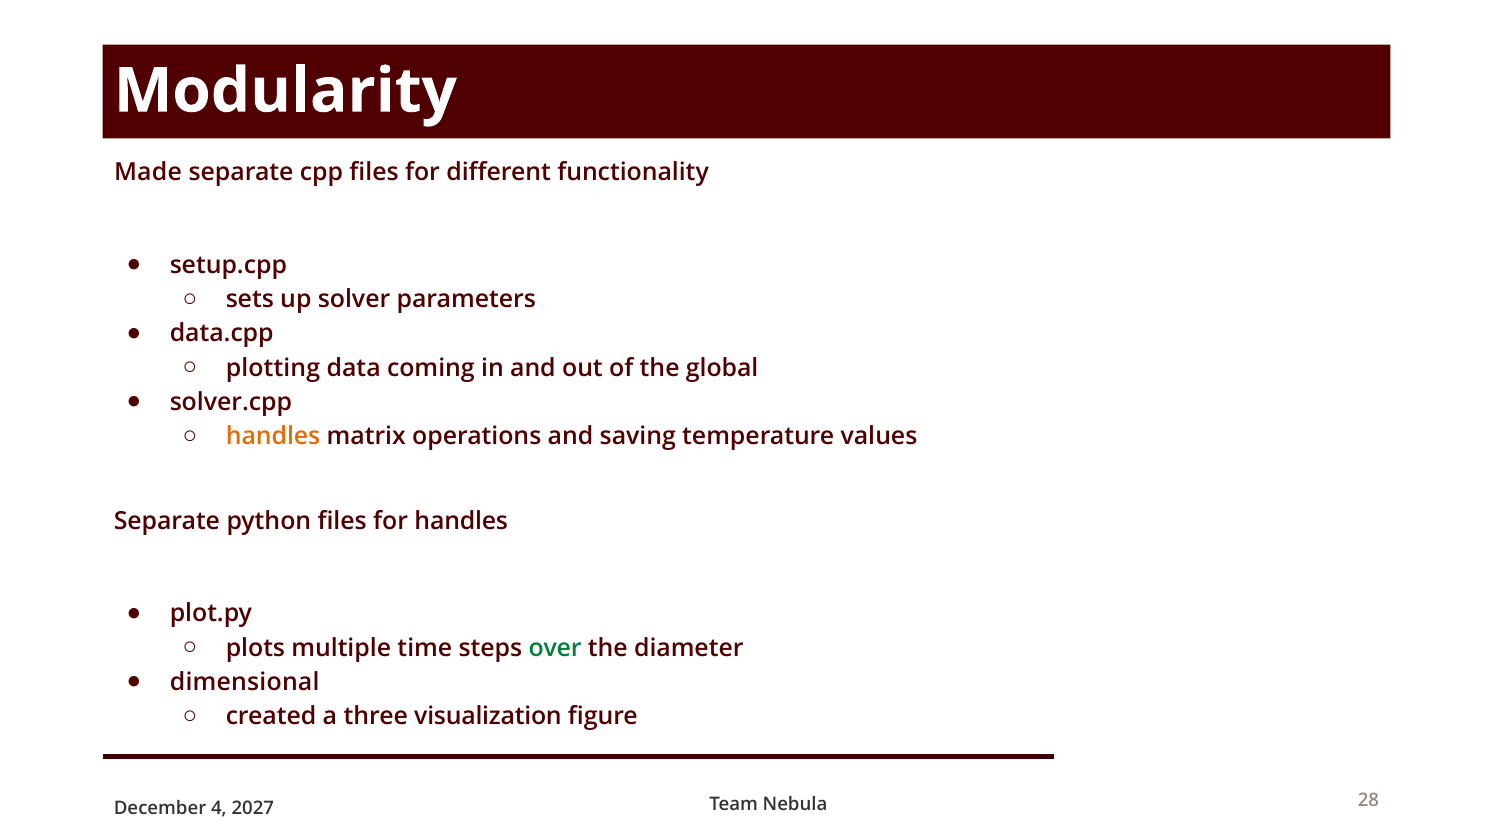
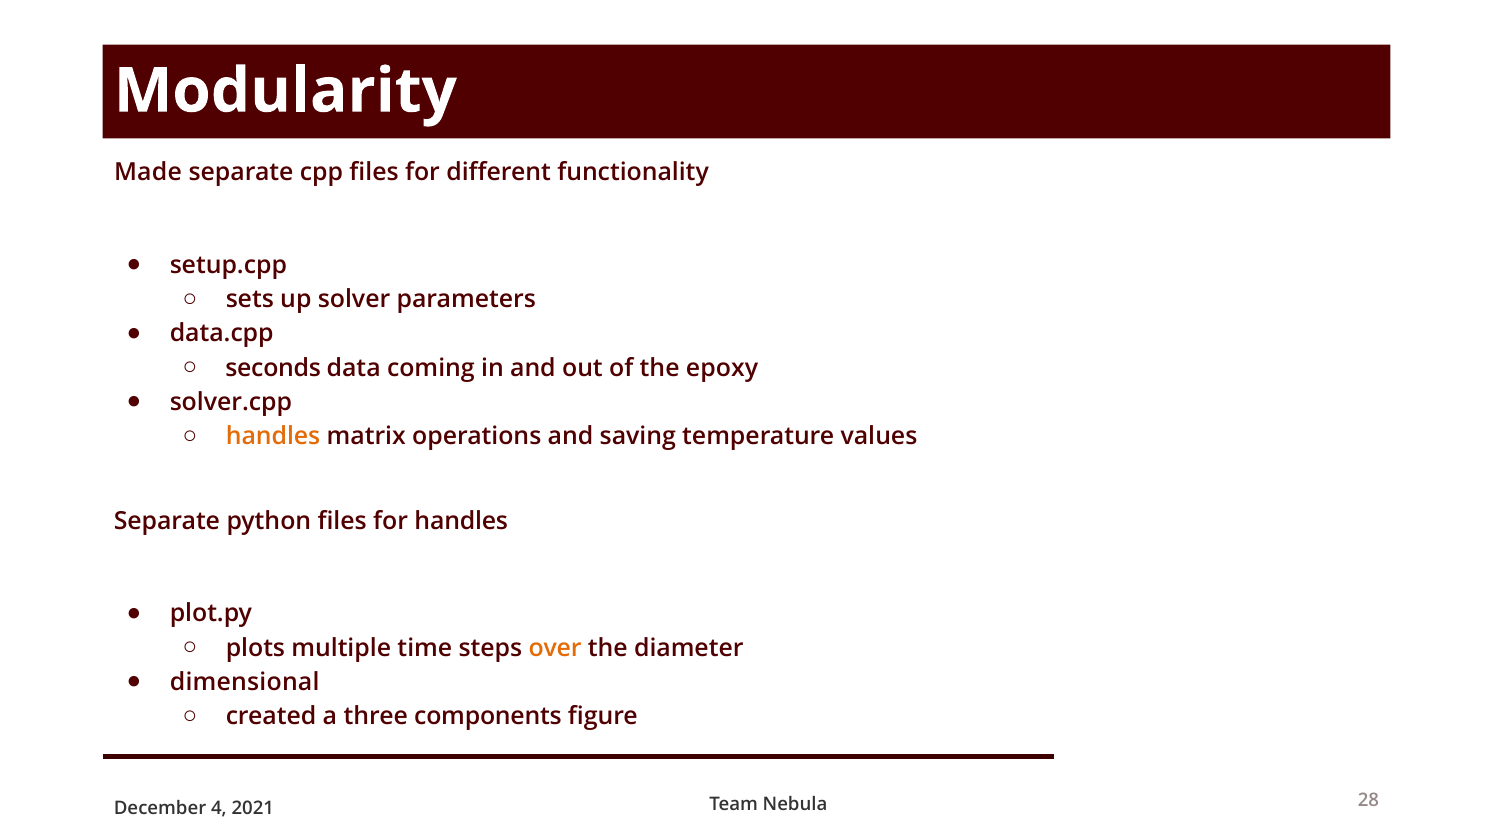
plotting: plotting -> seconds
global: global -> epoxy
over colour: green -> orange
visualization: visualization -> components
2027: 2027 -> 2021
